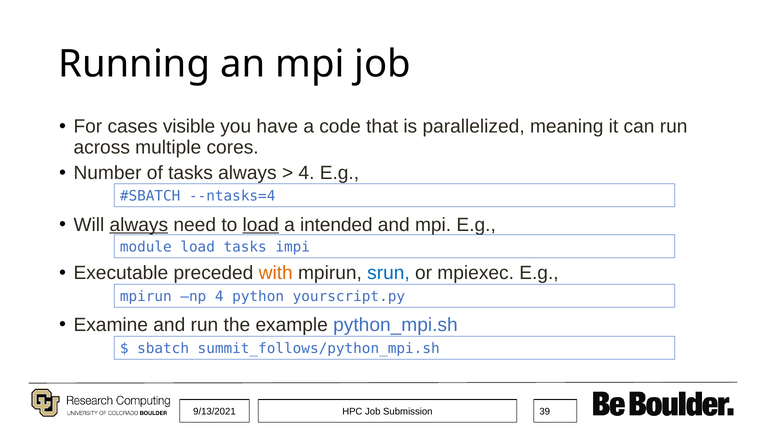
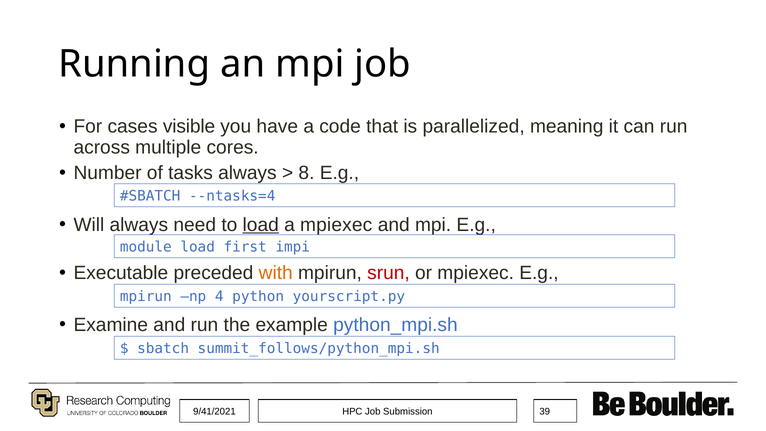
4 at (306, 173): 4 -> 8
always at (139, 225) underline: present -> none
a intended: intended -> mpiexec
load tasks: tasks -> first
srun colour: blue -> red
9/13/2021: 9/13/2021 -> 9/41/2021
